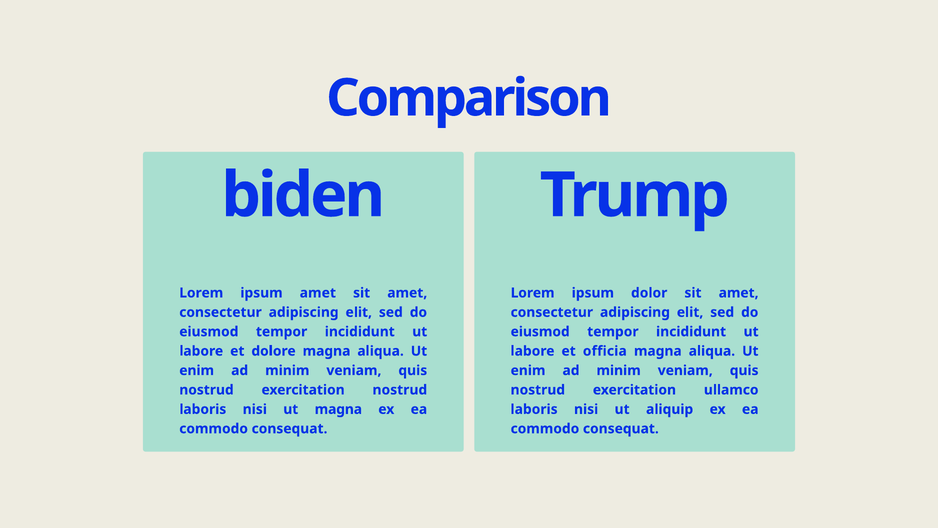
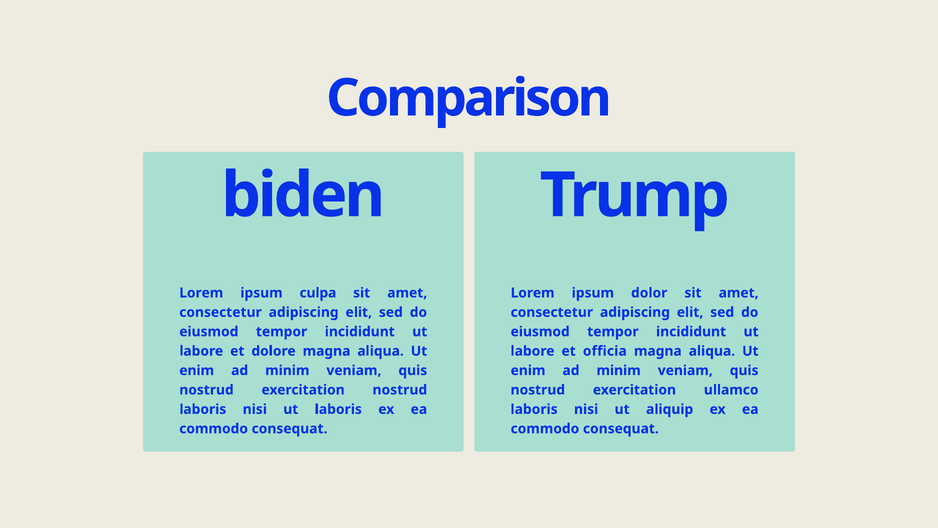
ipsum amet: amet -> culpa
ut magna: magna -> laboris
